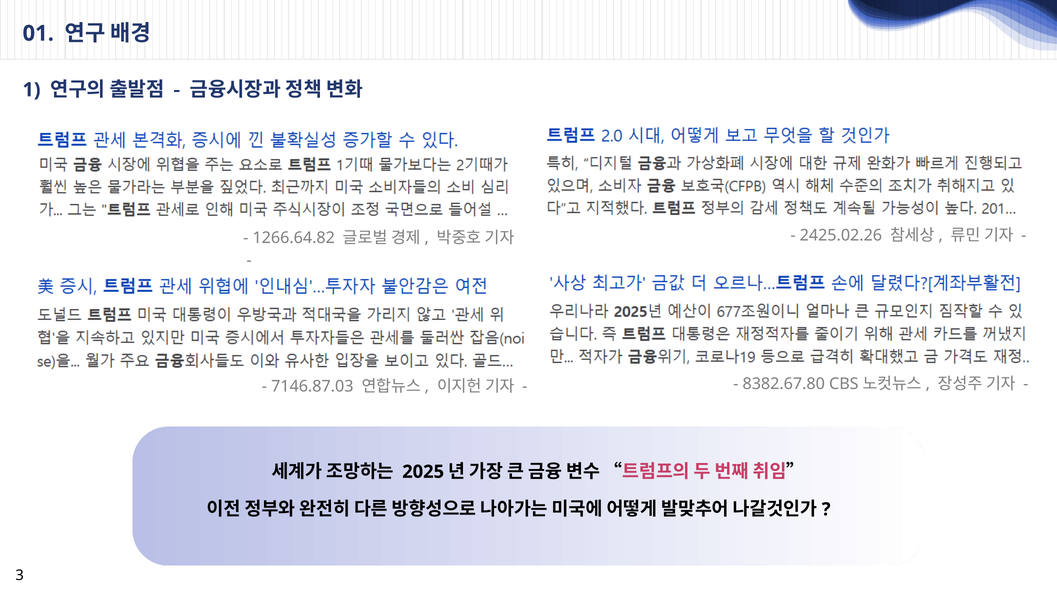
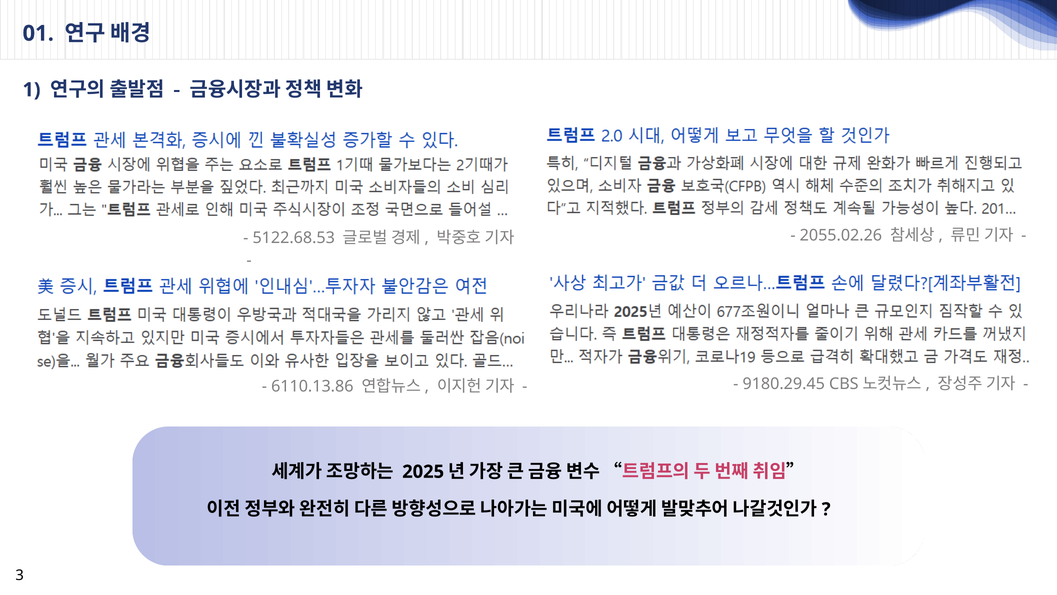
2425.02.26: 2425.02.26 -> 2055.02.26
1266.64.82: 1266.64.82 -> 5122.68.53
8382.67.80: 8382.67.80 -> 9180.29.45
7146.87.03: 7146.87.03 -> 6110.13.86
